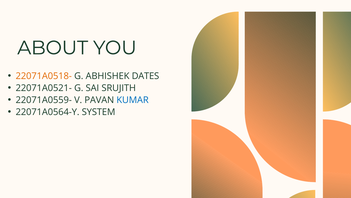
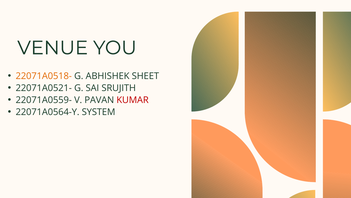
ABOUT: ABOUT -> VENUE
DATES: DATES -> SHEET
KUMAR colour: blue -> red
